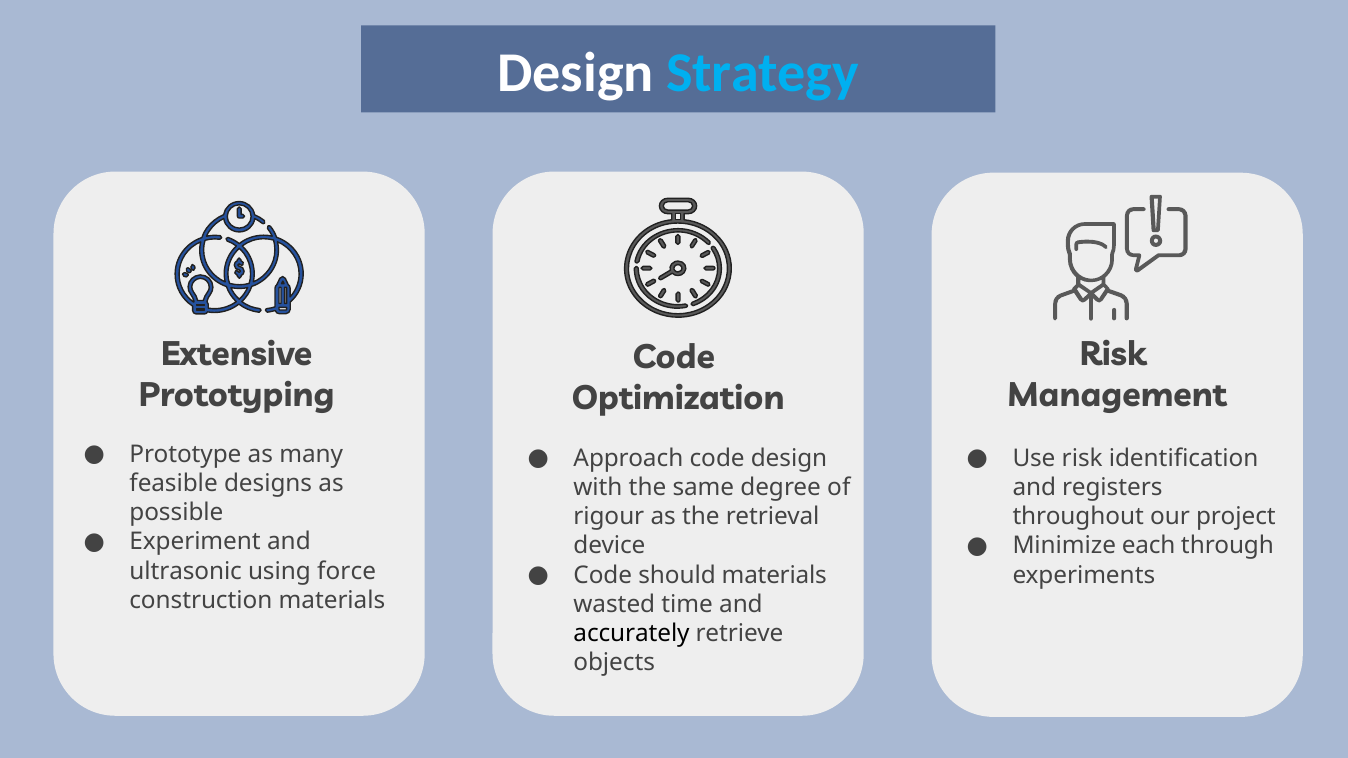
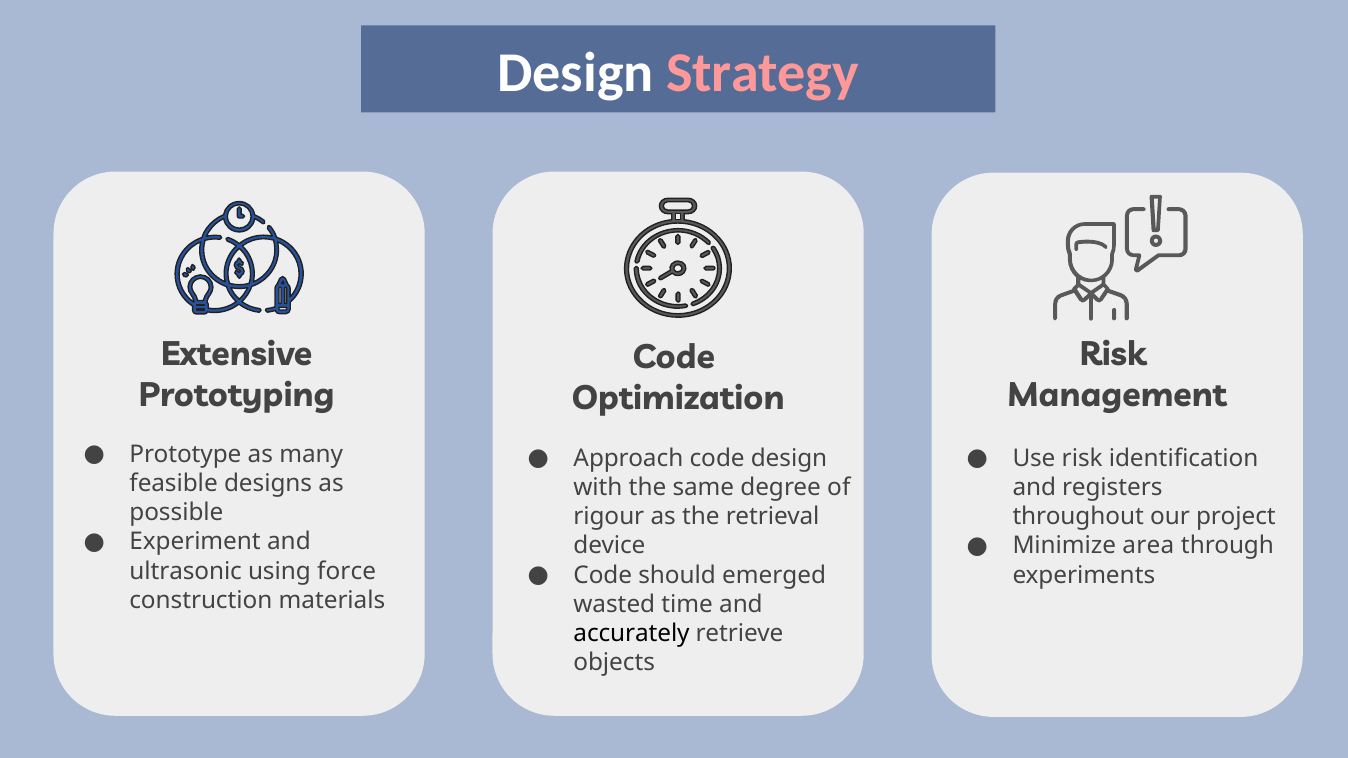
Strategy colour: light blue -> pink
each: each -> area
should materials: materials -> emerged
